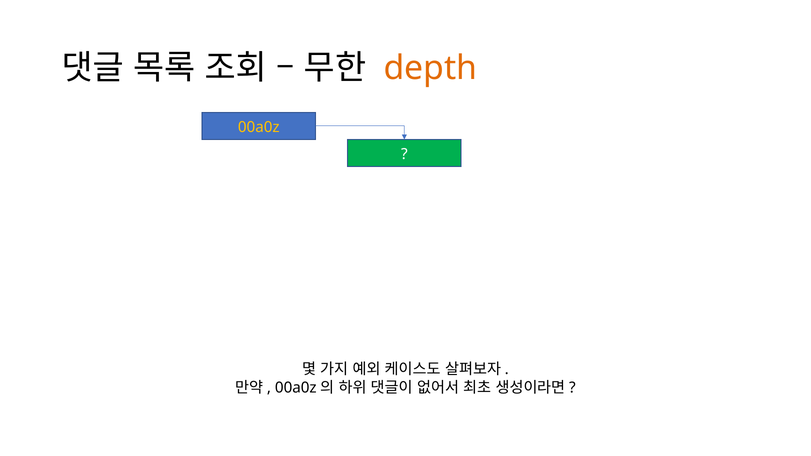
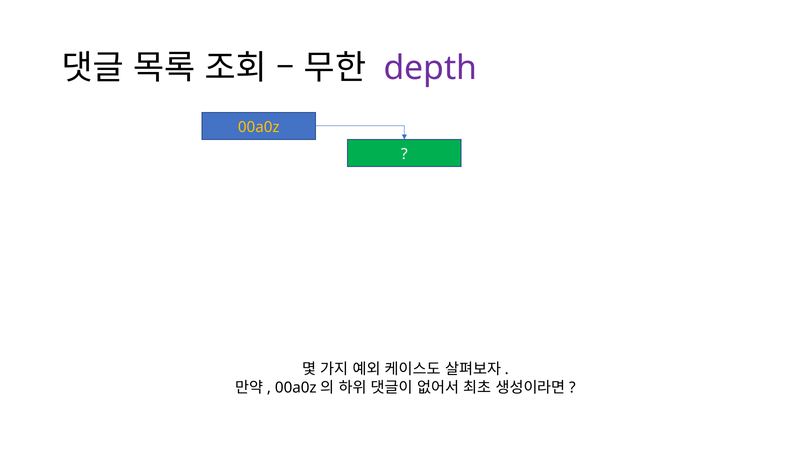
depth colour: orange -> purple
